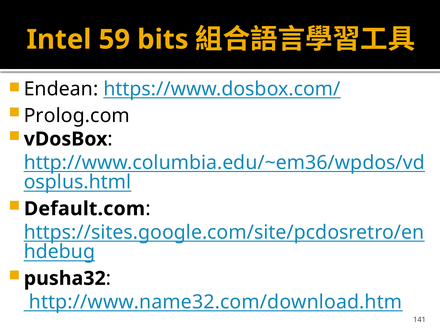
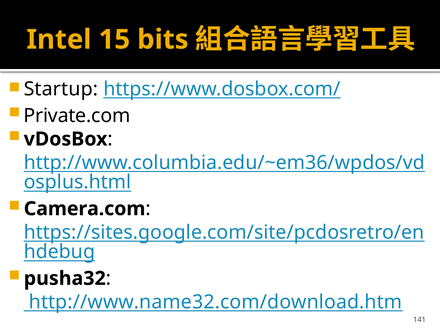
59: 59 -> 15
Endean: Endean -> Startup
Prolog.com: Prolog.com -> Private.com
Default.com: Default.com -> Camera.com
